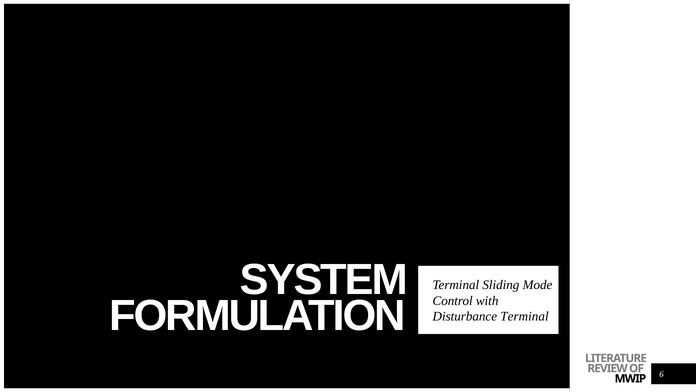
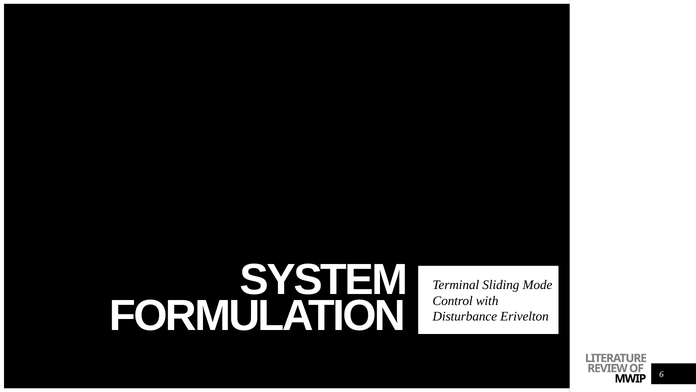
Disturbance Terminal: Terminal -> Erivelton
